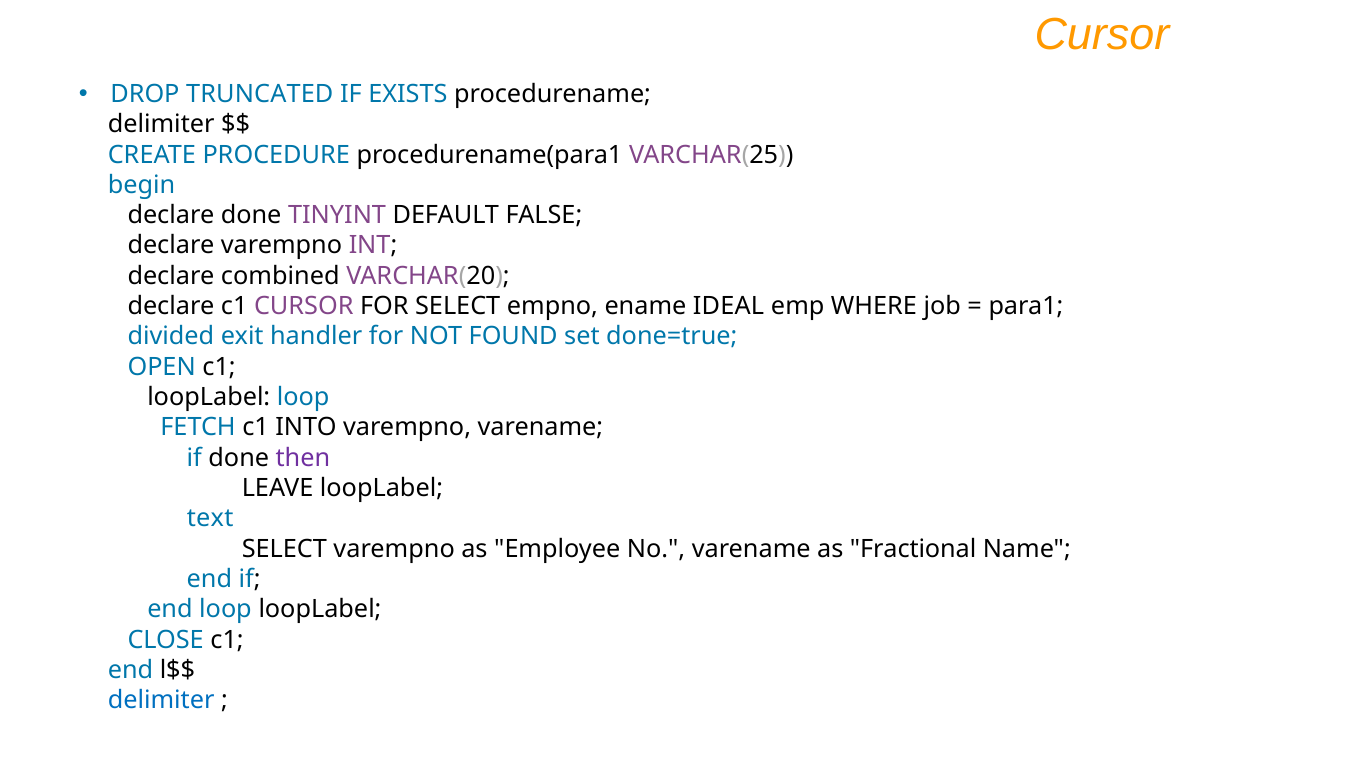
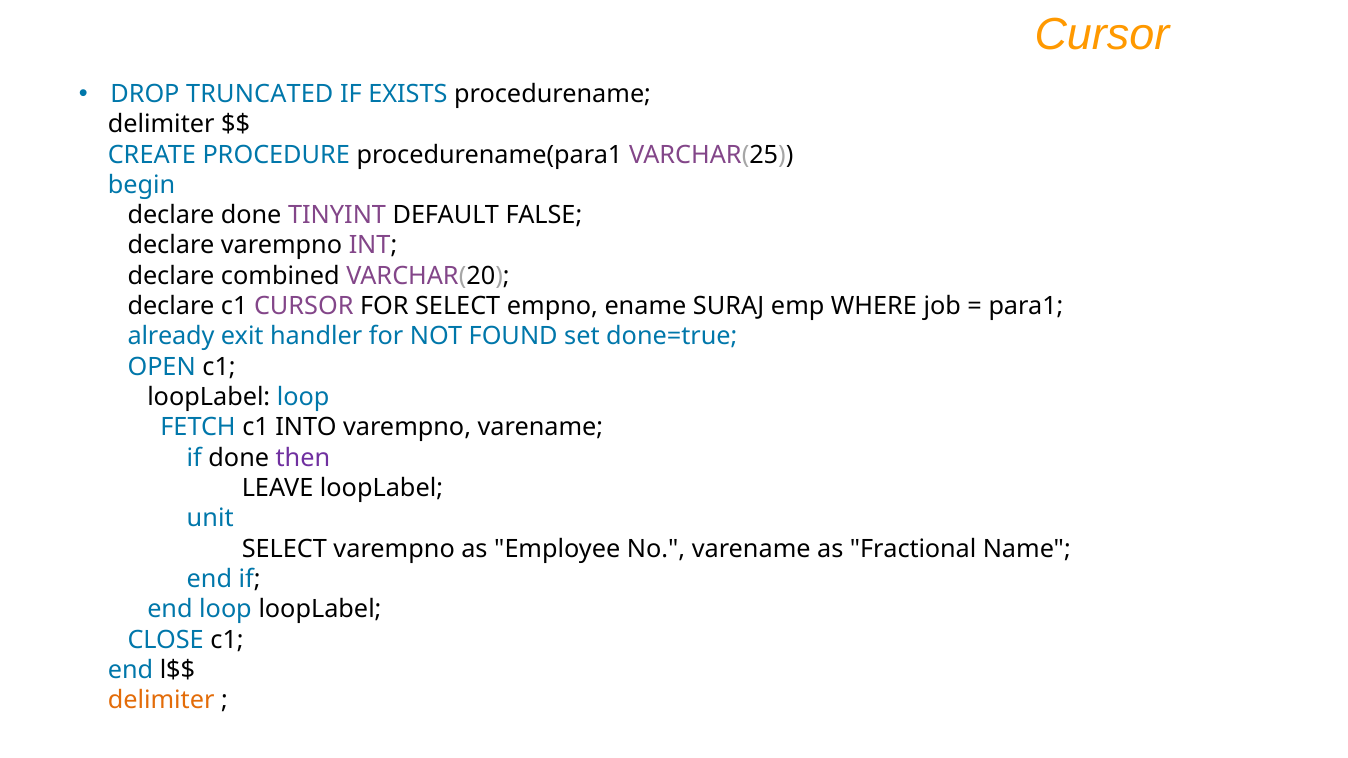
IDEAL: IDEAL -> SURAJ
divided: divided -> already
text: text -> unit
delimiter at (161, 701) colour: blue -> orange
